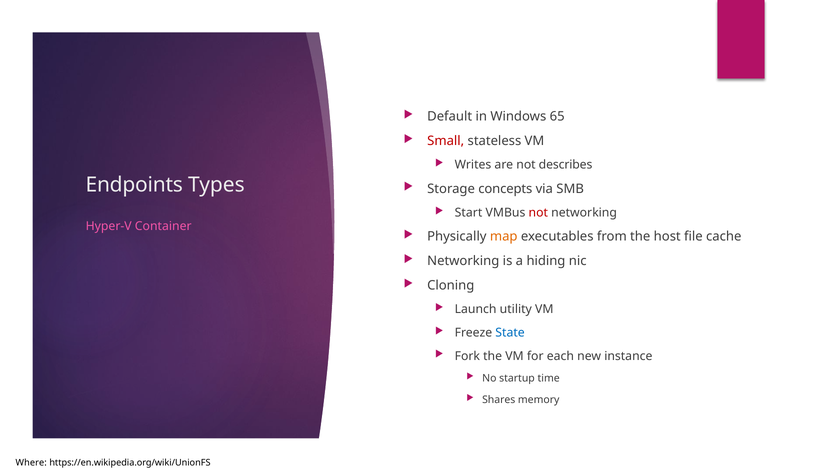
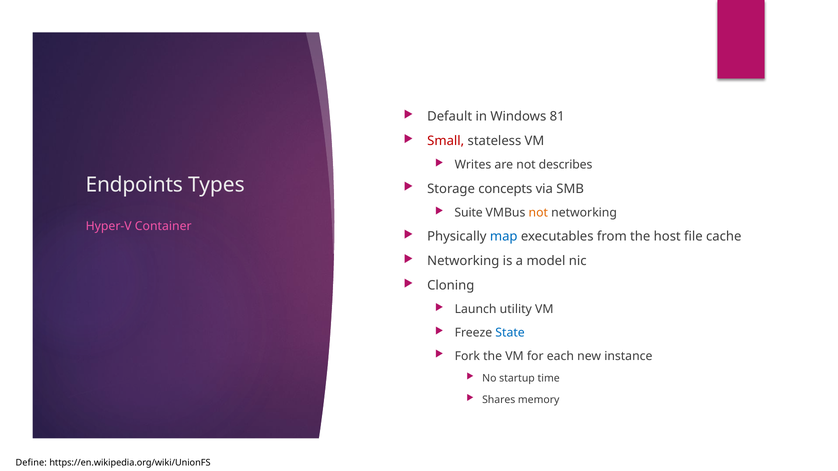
65: 65 -> 81
Start: Start -> Suite
not at (538, 213) colour: red -> orange
map colour: orange -> blue
hiding: hiding -> model
Where: Where -> Define
